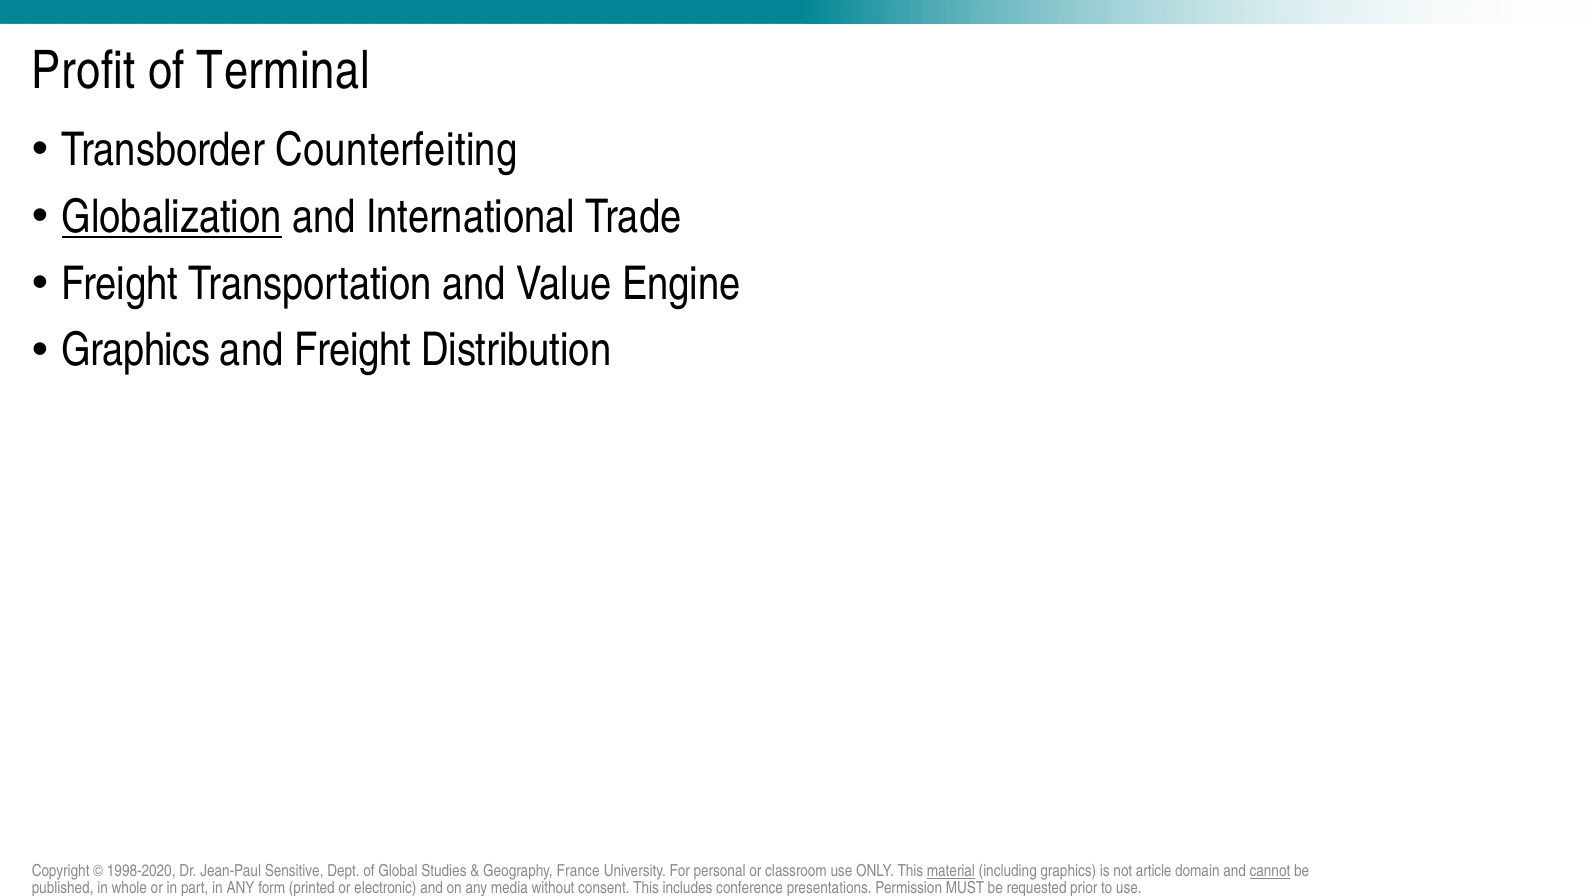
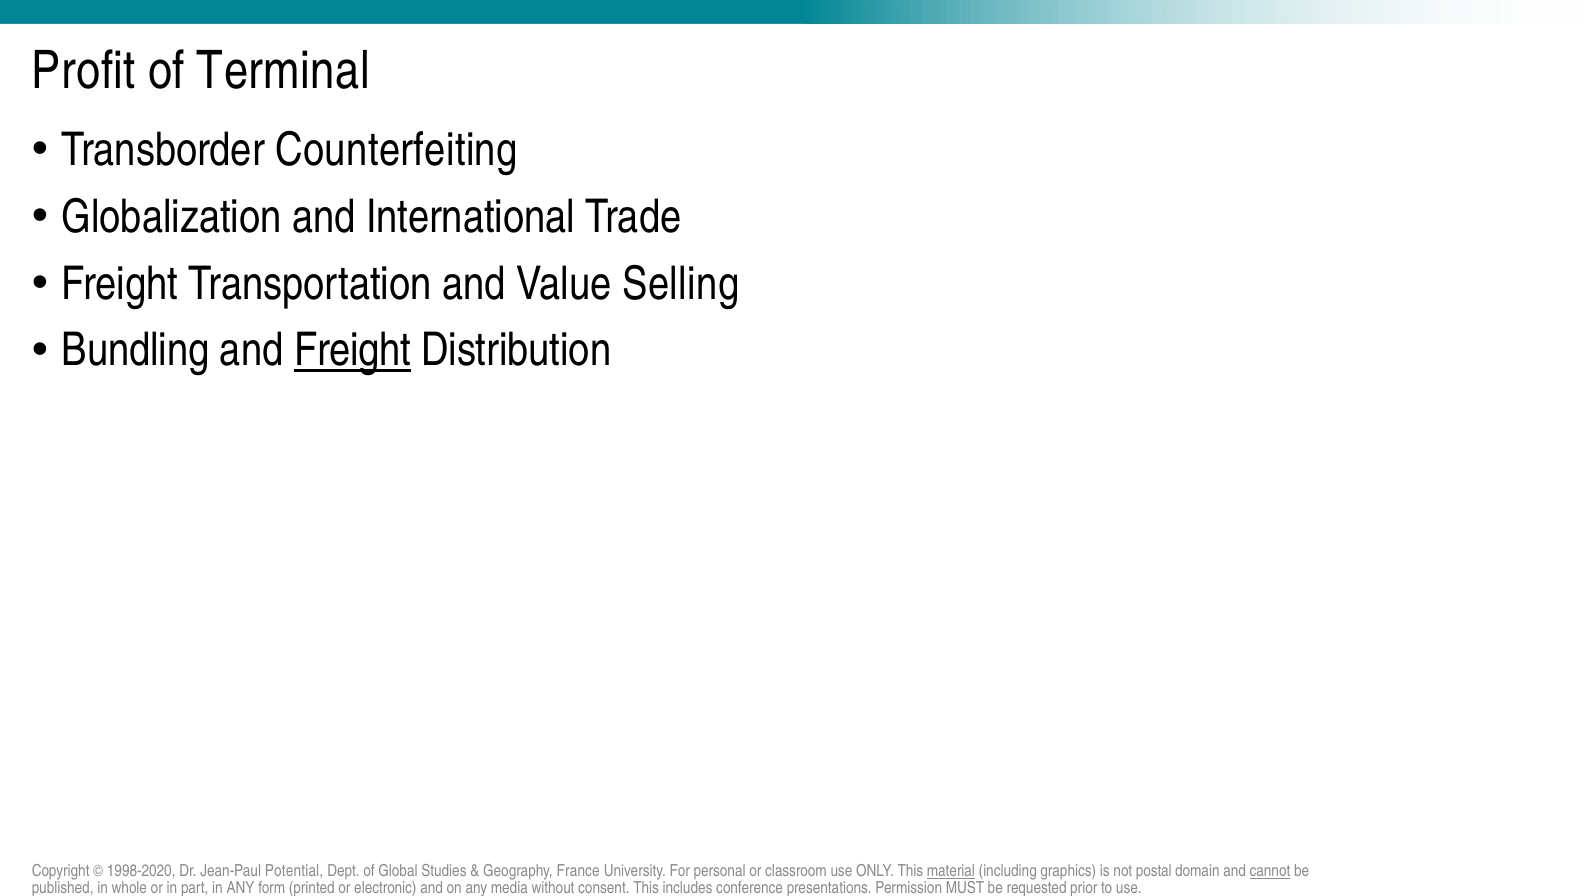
Globalization underline: present -> none
Engine: Engine -> Selling
Graphics at (136, 351): Graphics -> Bundling
Freight at (352, 351) underline: none -> present
Sensitive: Sensitive -> Potential
article: article -> postal
